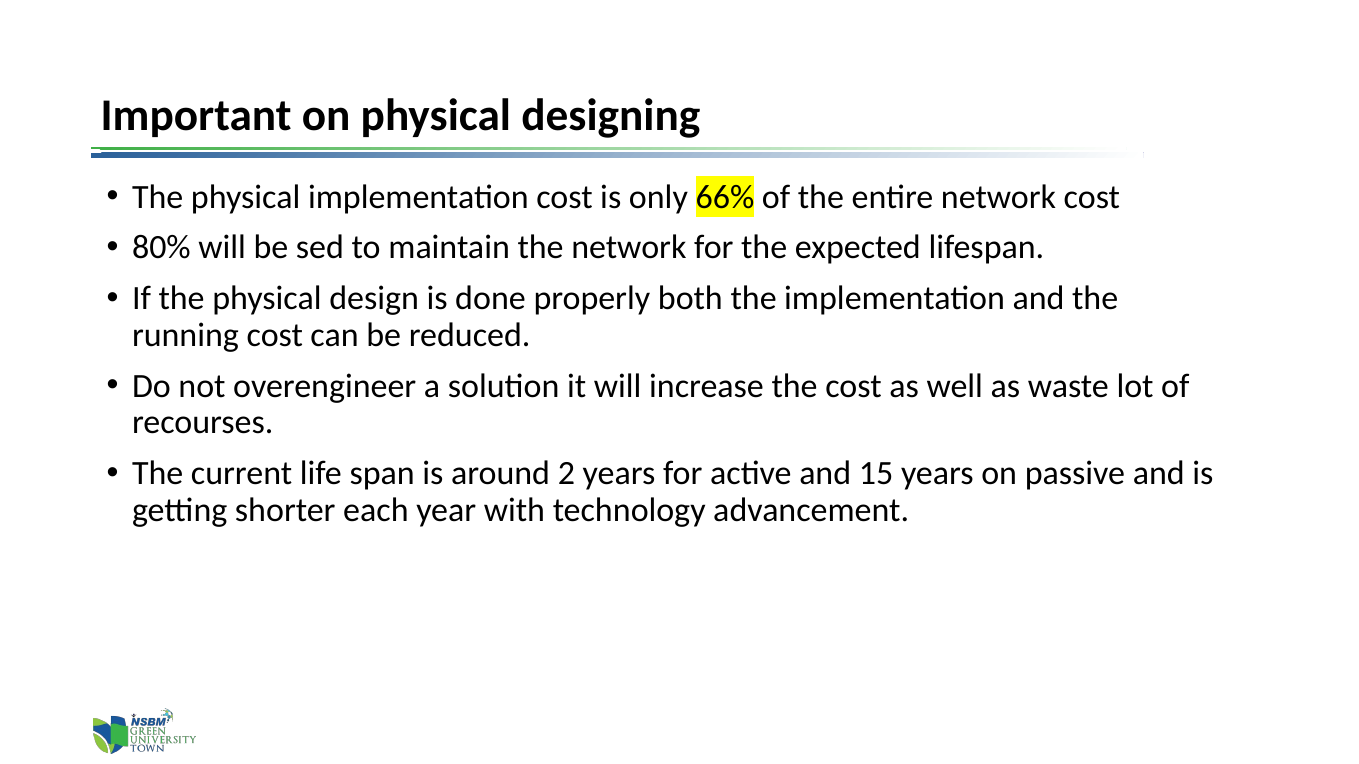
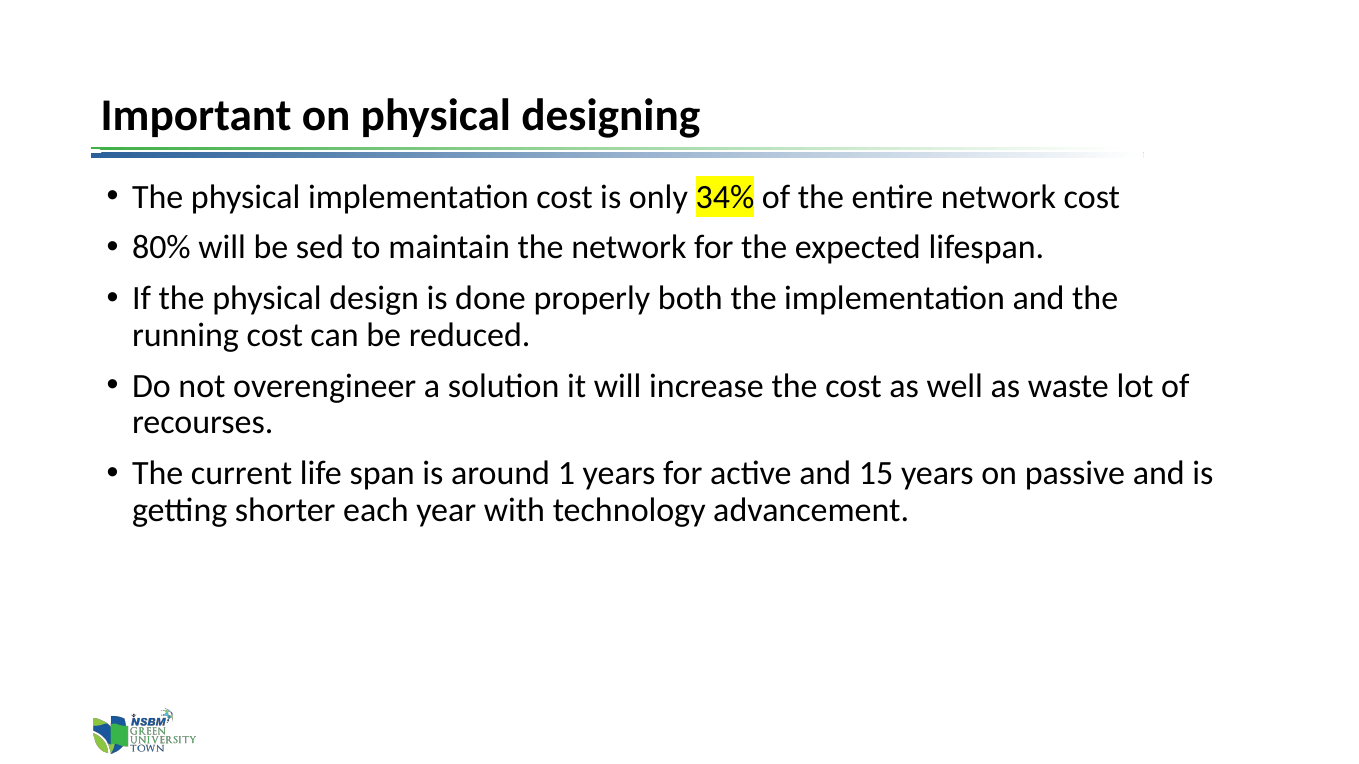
66%: 66% -> 34%
2: 2 -> 1
